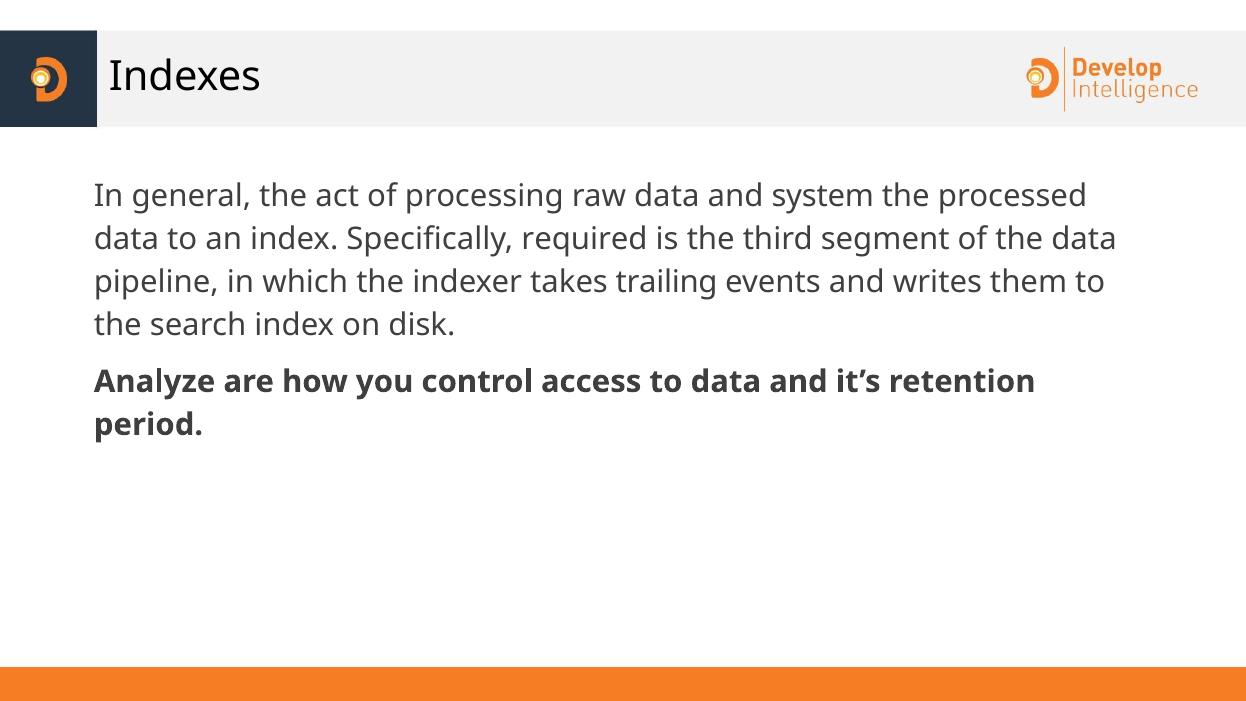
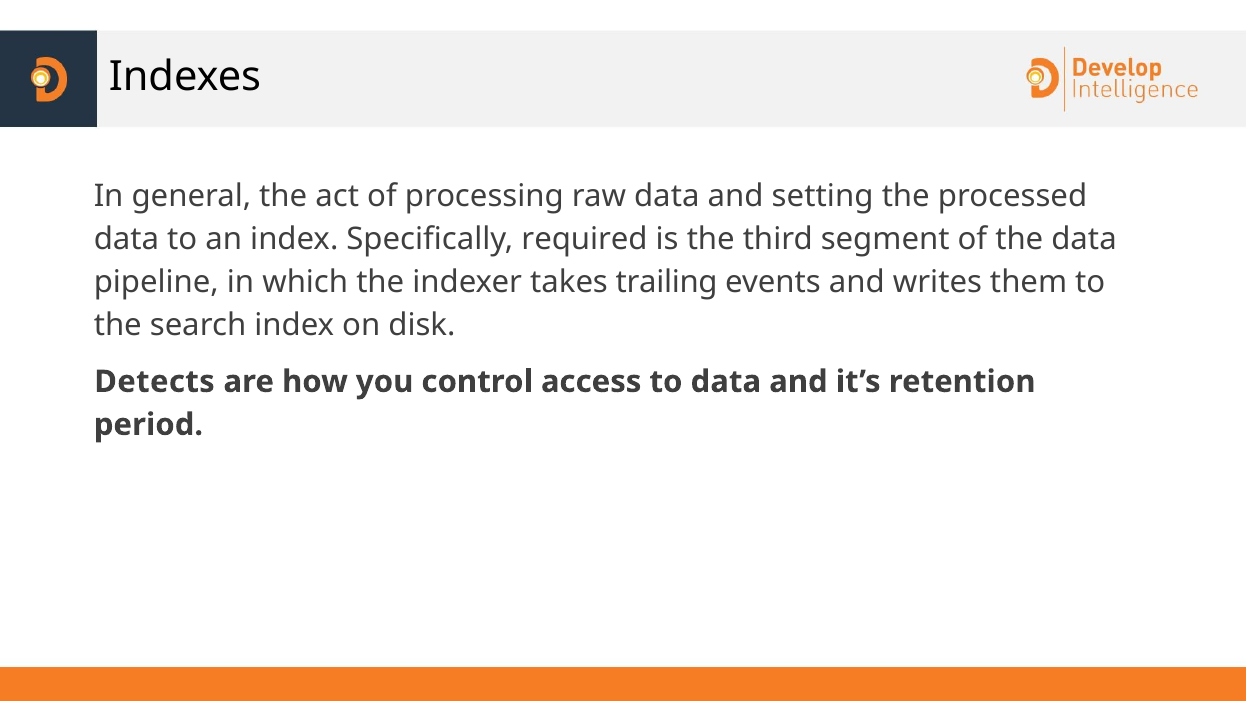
system: system -> setting
Analyze: Analyze -> Detects
